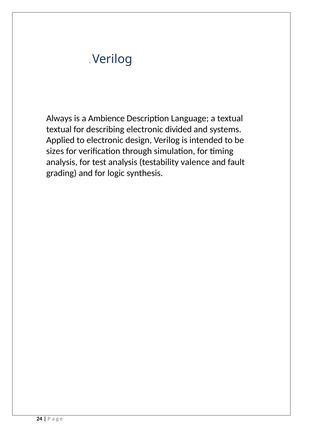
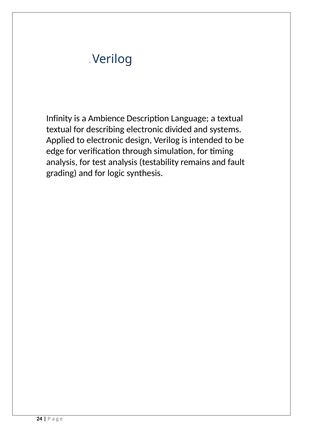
Always: Always -> Infinity
sizes: sizes -> edge
valence: valence -> remains
